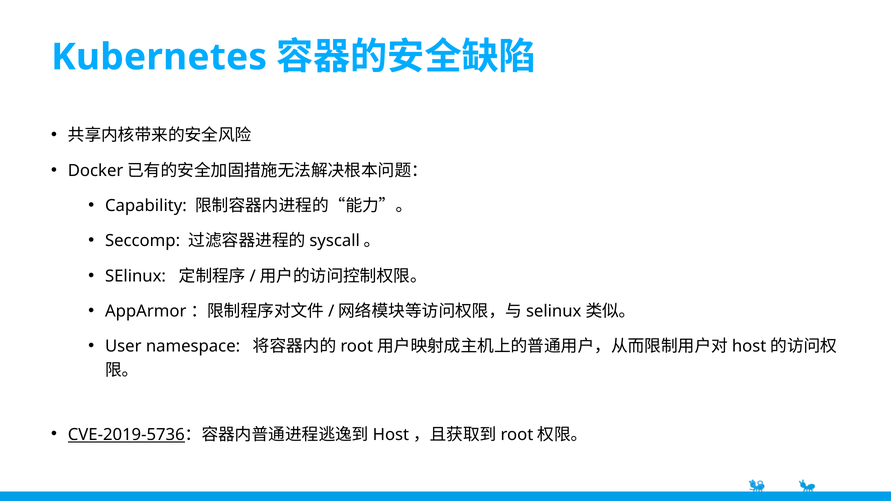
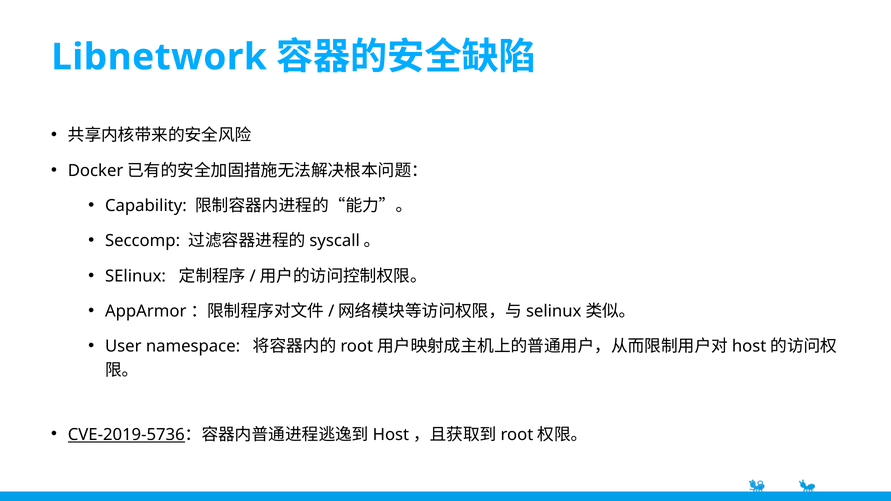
Kubernetes: Kubernetes -> Libnetwork
